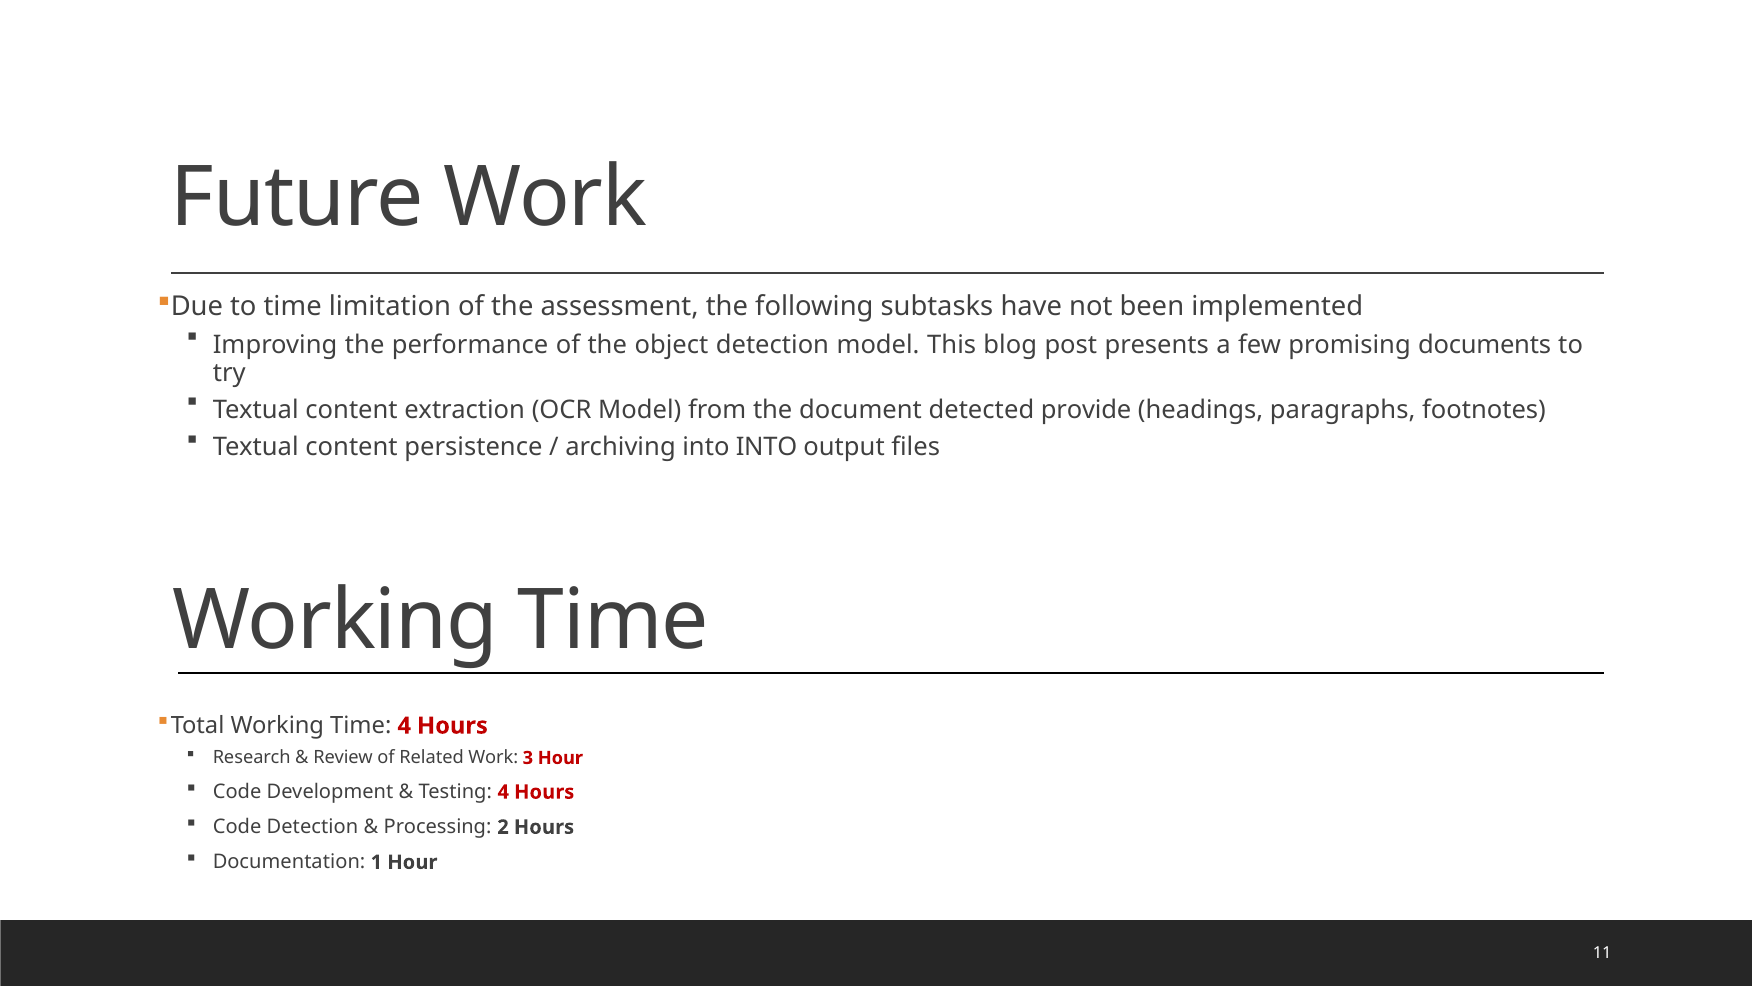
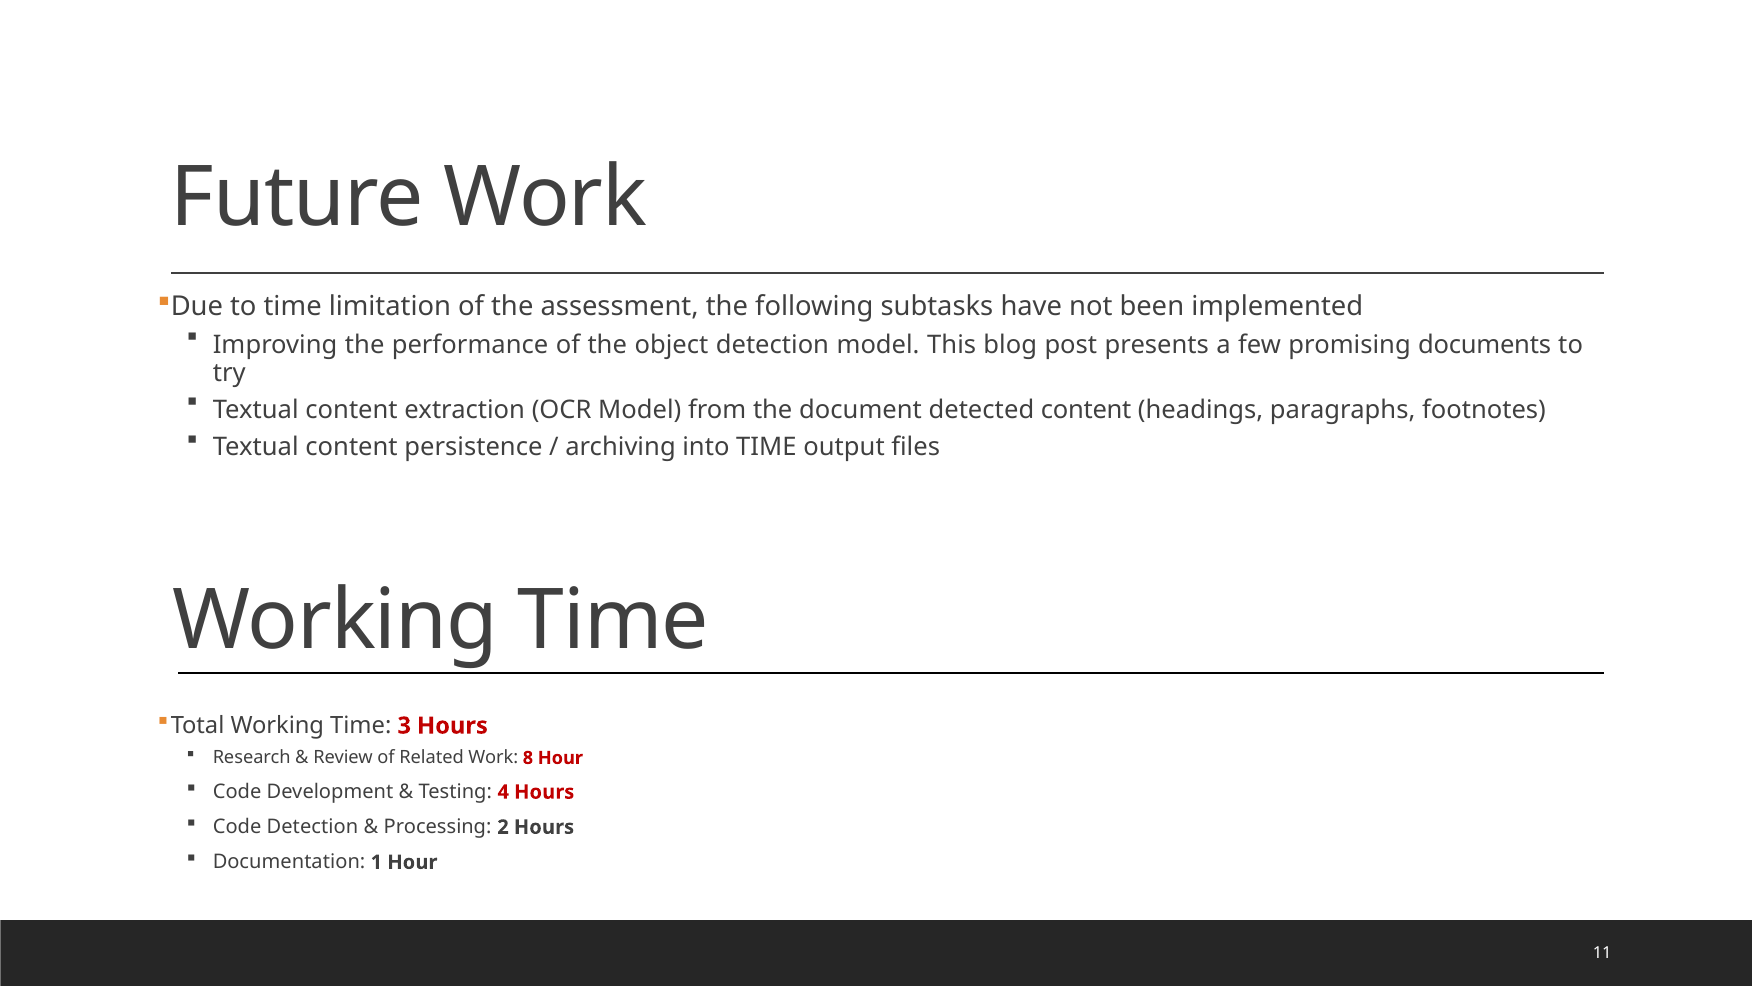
detected provide: provide -> content
into INTO: INTO -> TIME
Time 4: 4 -> 3
3: 3 -> 8
